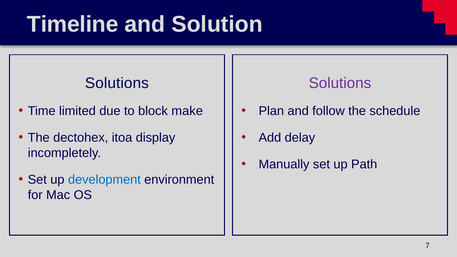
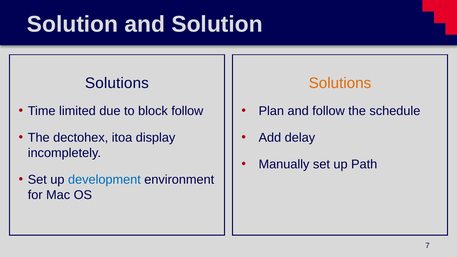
Timeline at (73, 24): Timeline -> Solution
Solutions at (340, 83) colour: purple -> orange
block make: make -> follow
